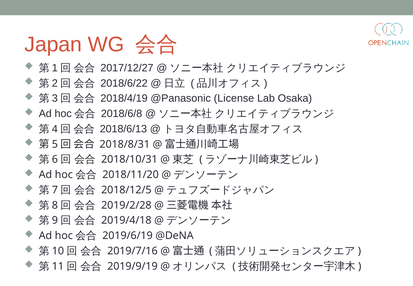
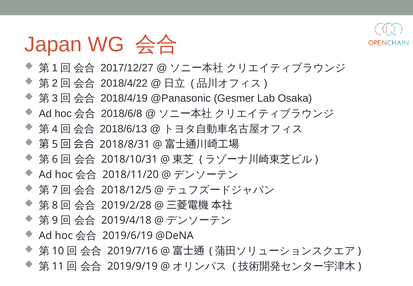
2018/6/22: 2018/6/22 -> 2018/4/22
License: License -> Gesmer
